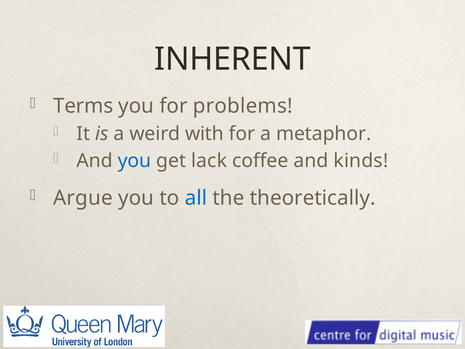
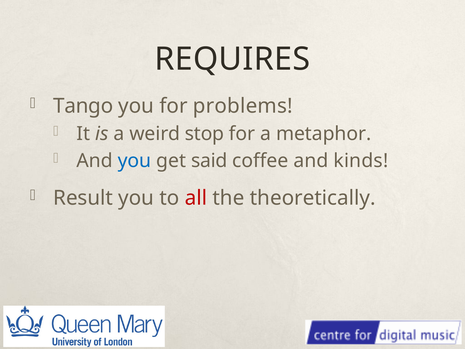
INHERENT: INHERENT -> REQUIRES
Terms: Terms -> Tango
with: with -> stop
lack: lack -> said
Argue: Argue -> Result
all colour: blue -> red
